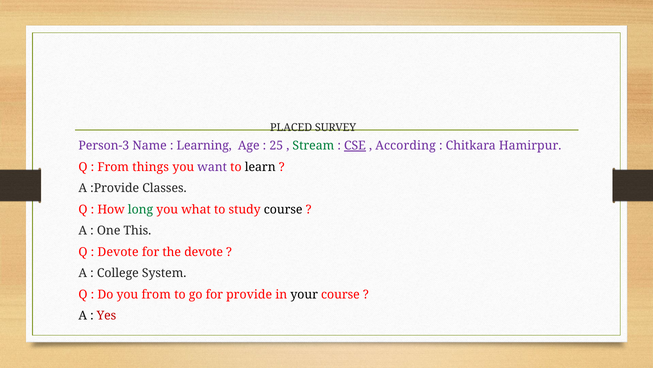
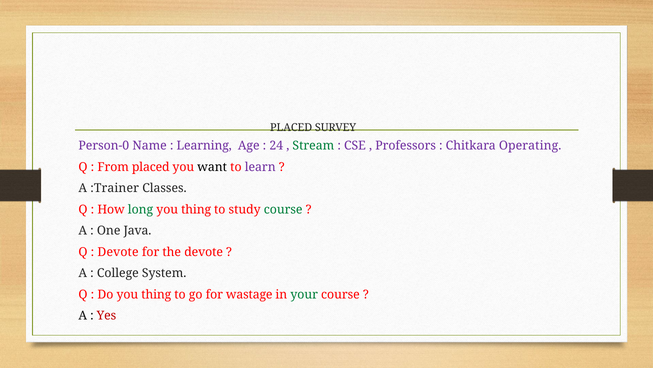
Person-3: Person-3 -> Person-0
25: 25 -> 24
CSE underline: present -> none
According: According -> Professors
Hamirpur: Hamirpur -> Operating
From things: things -> placed
want colour: purple -> black
learn colour: black -> purple
:Provide: :Provide -> :Trainer
what at (196, 209): what -> thing
course at (283, 209) colour: black -> green
This: This -> Java
Do you from: from -> thing
provide: provide -> wastage
your colour: black -> green
